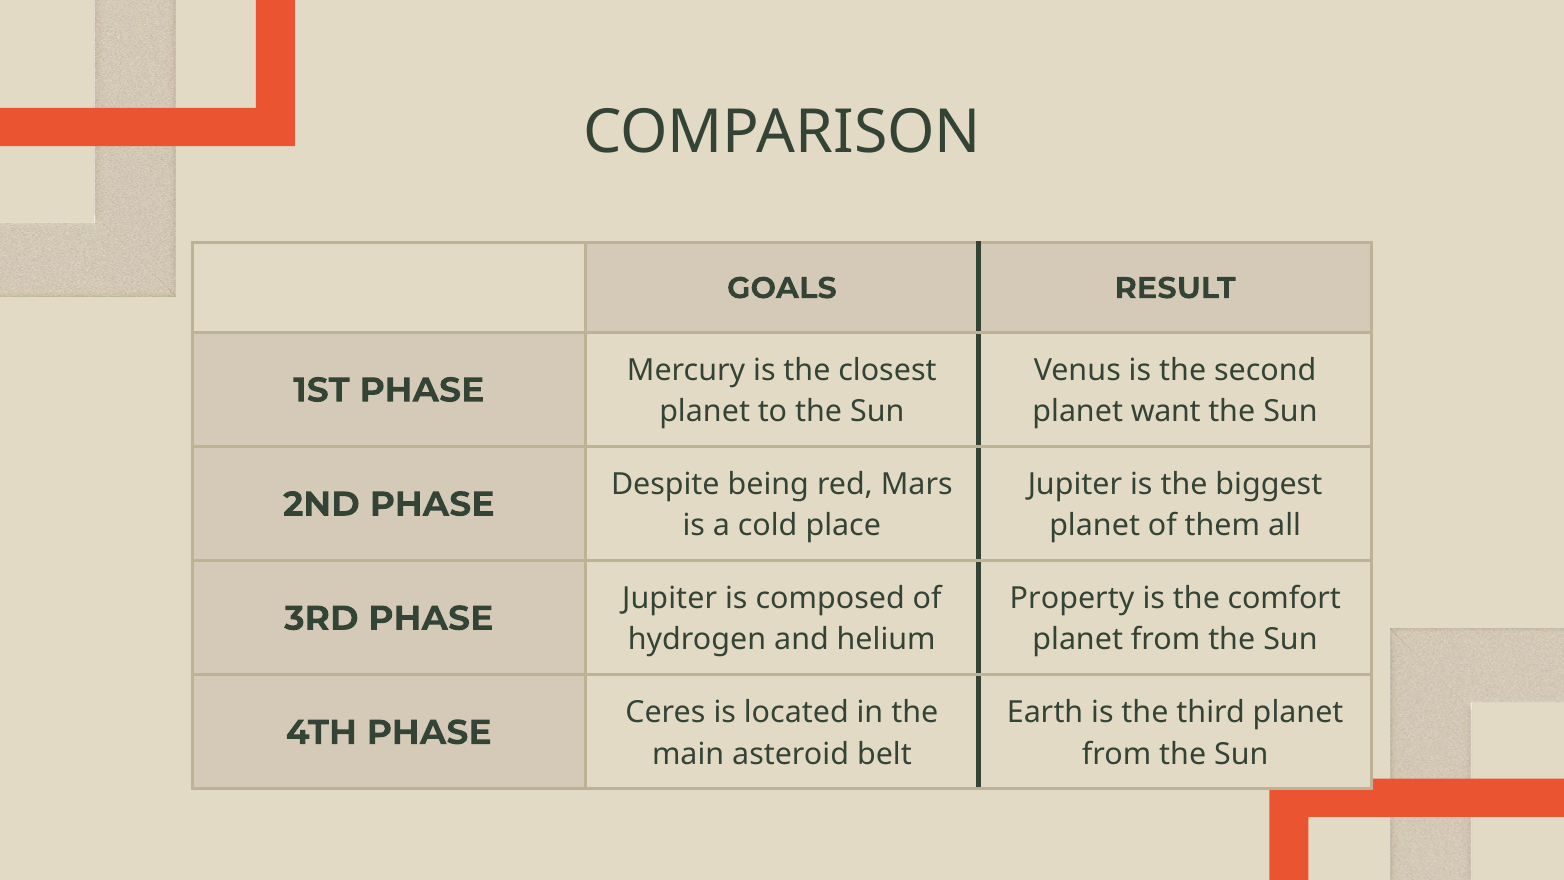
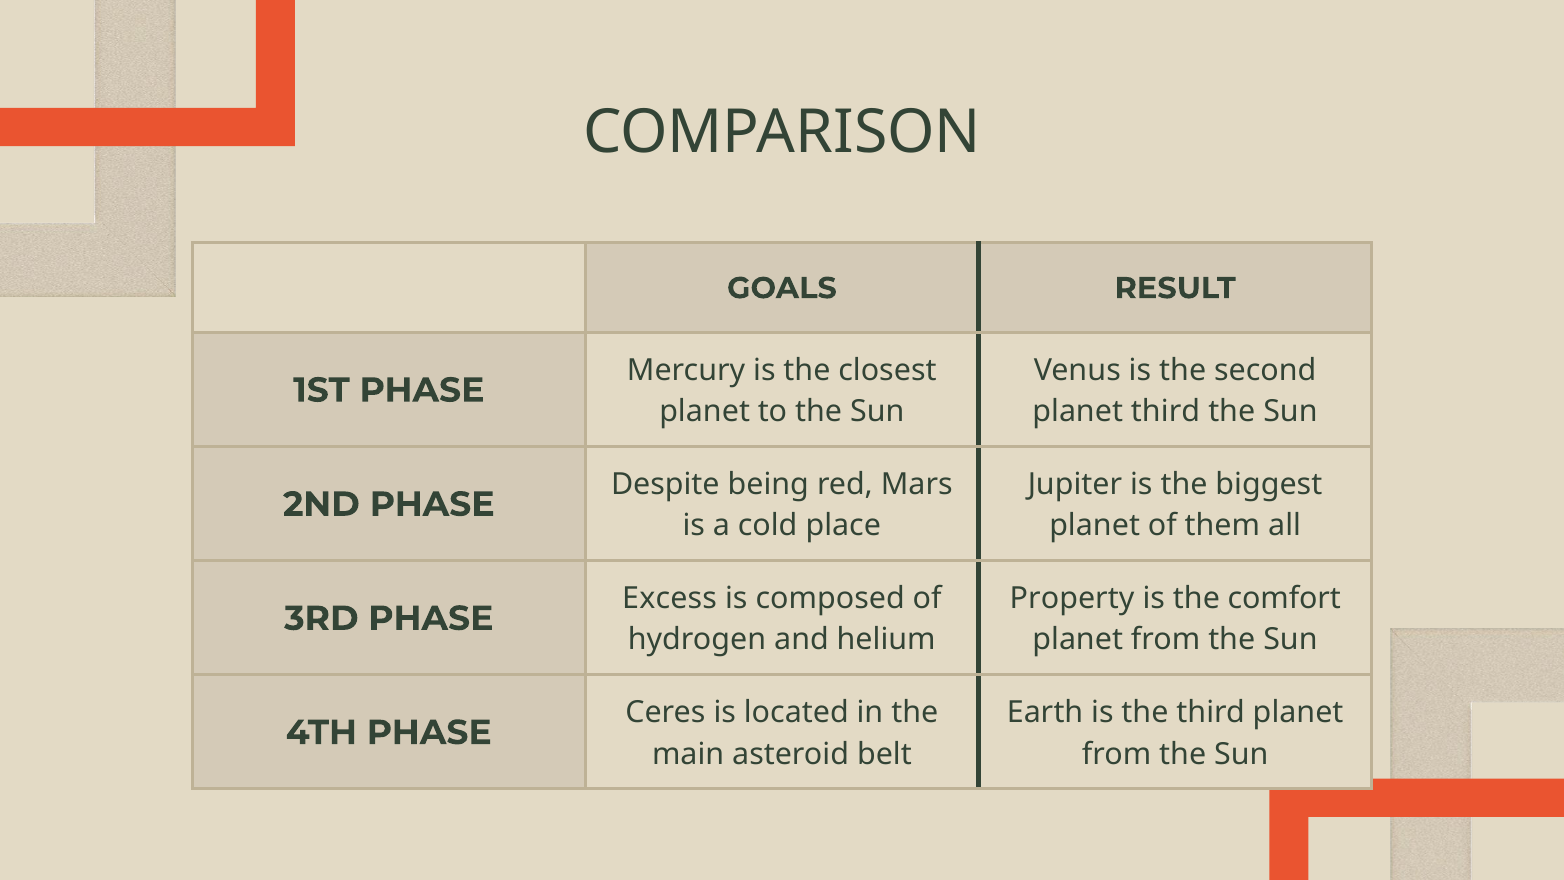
planet want: want -> third
Jupiter at (670, 598): Jupiter -> Excess
